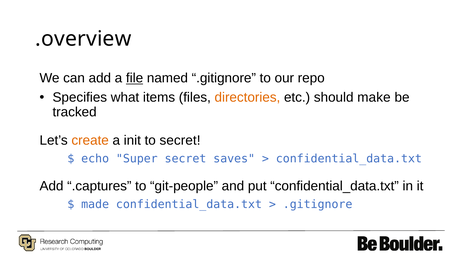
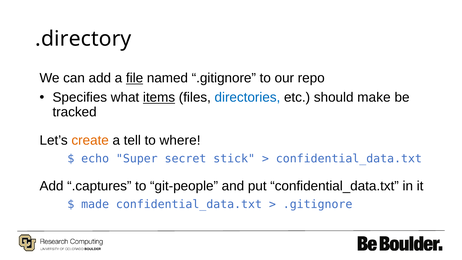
.overview: .overview -> .directory
items underline: none -> present
directories colour: orange -> blue
init: init -> tell
to secret: secret -> where
saves: saves -> stick
